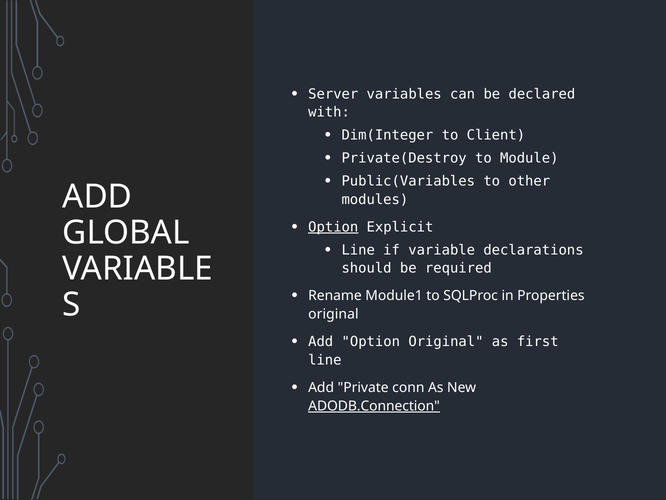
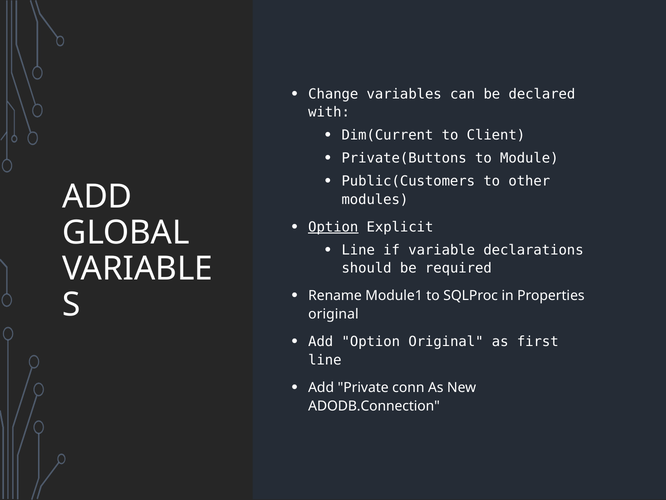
Server: Server -> Change
Dim(Integer: Dim(Integer -> Dim(Current
Private(Destroy: Private(Destroy -> Private(Buttons
Public(Variables: Public(Variables -> Public(Customers
ADODB.Connection underline: present -> none
